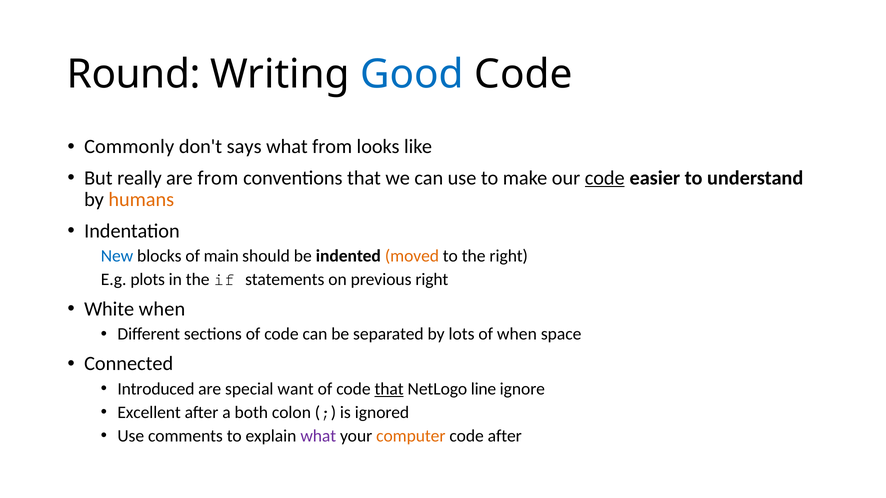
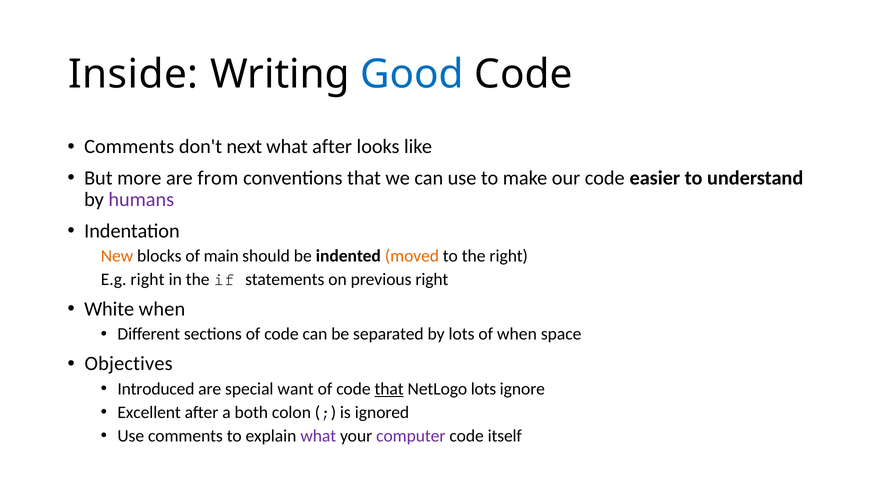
Round: Round -> Inside
Commonly at (129, 147): Commonly -> Comments
says: says -> next
what from: from -> after
really: really -> more
code at (605, 178) underline: present -> none
humans colour: orange -> purple
New colour: blue -> orange
E.g plots: plots -> right
Connected: Connected -> Objectives
NetLogo line: line -> lots
computer colour: orange -> purple
code after: after -> itself
